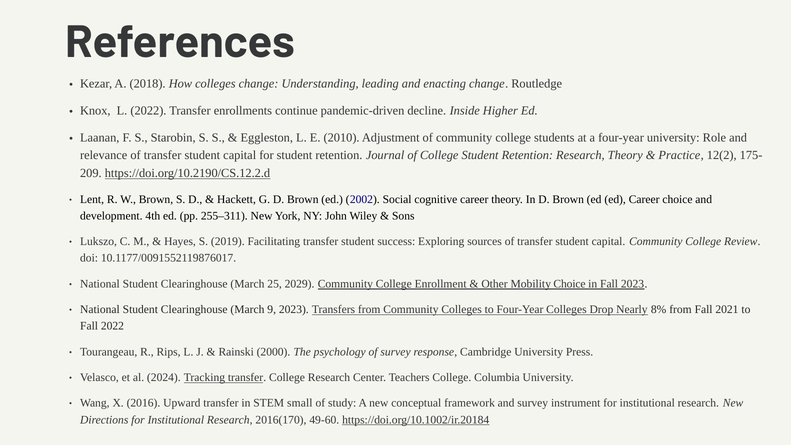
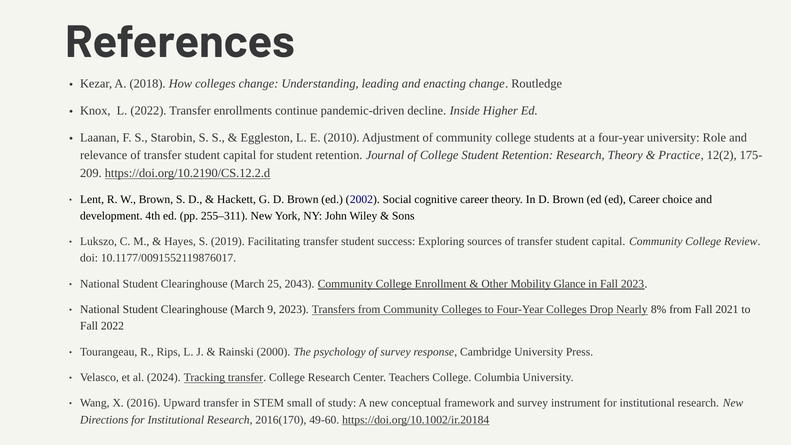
2029: 2029 -> 2043
Mobility Choice: Choice -> Glance
